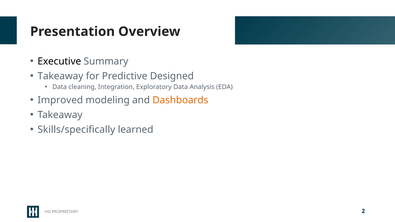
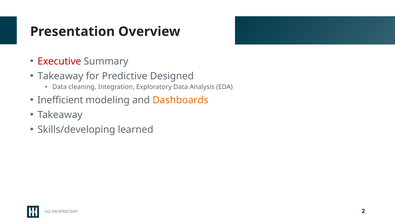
Executive colour: black -> red
Improved: Improved -> Inefficient
Skills/specifically: Skills/specifically -> Skills/developing
